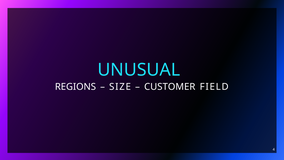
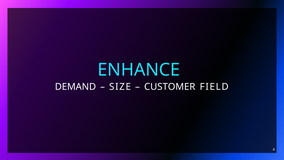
UNUSUAL: UNUSUAL -> ENHANCE
REGIONS: REGIONS -> DEMAND
